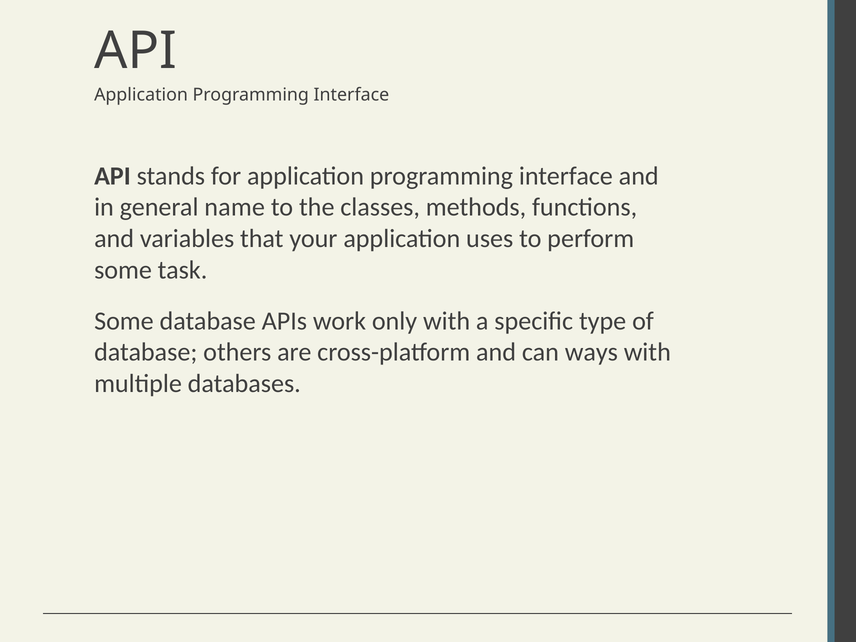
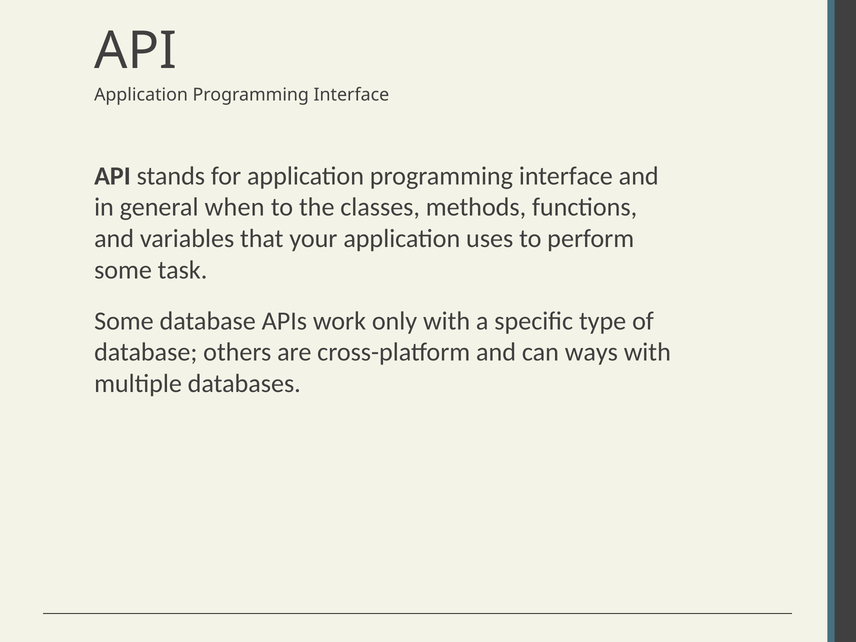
name: name -> when
